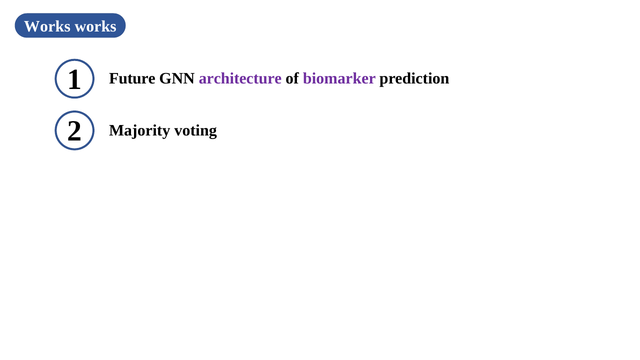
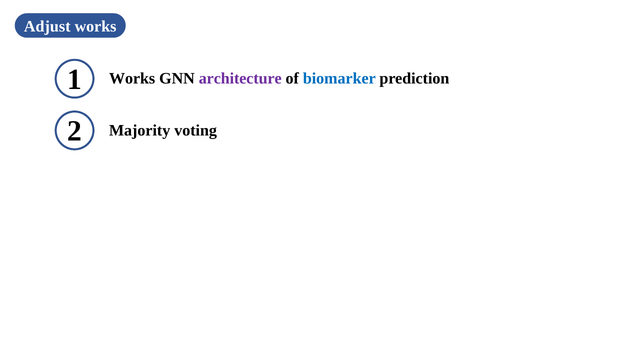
Works at (47, 27): Works -> Adjust
1 Future: Future -> Works
biomarker colour: purple -> blue
